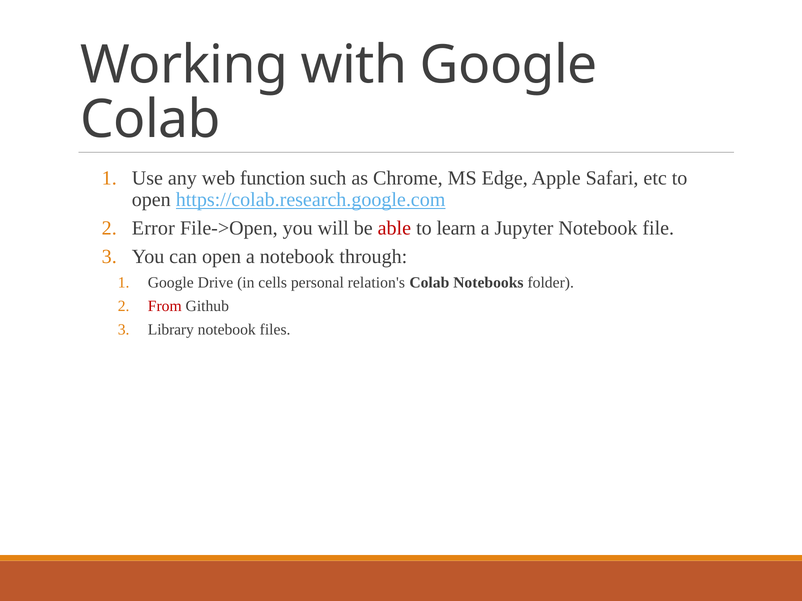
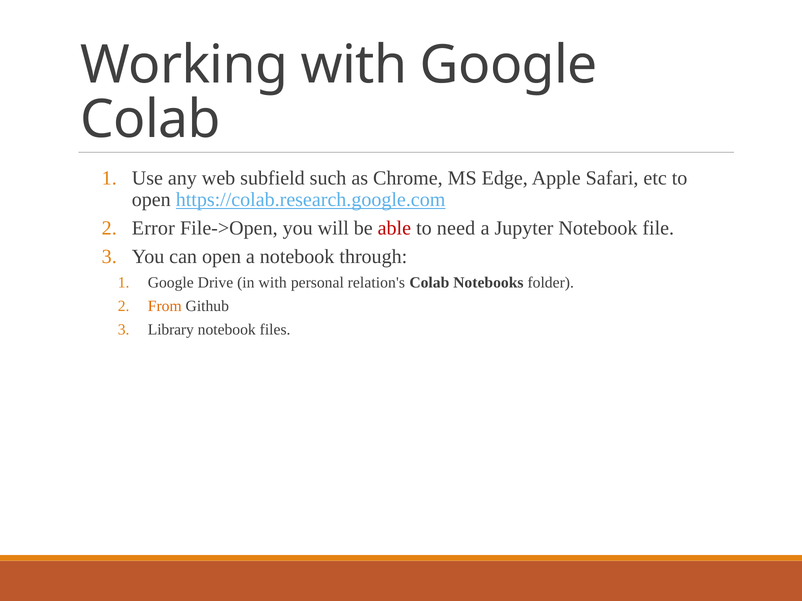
function: function -> subfield
learn: learn -> need
in cells: cells -> with
From colour: red -> orange
